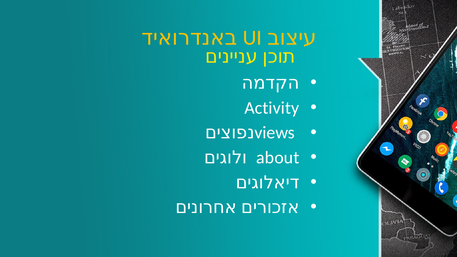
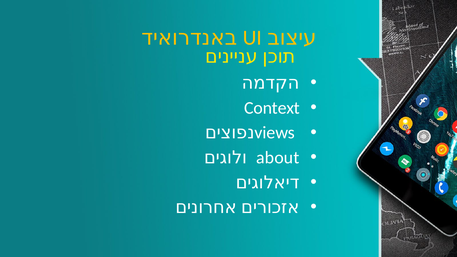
Activity: Activity -> Context
